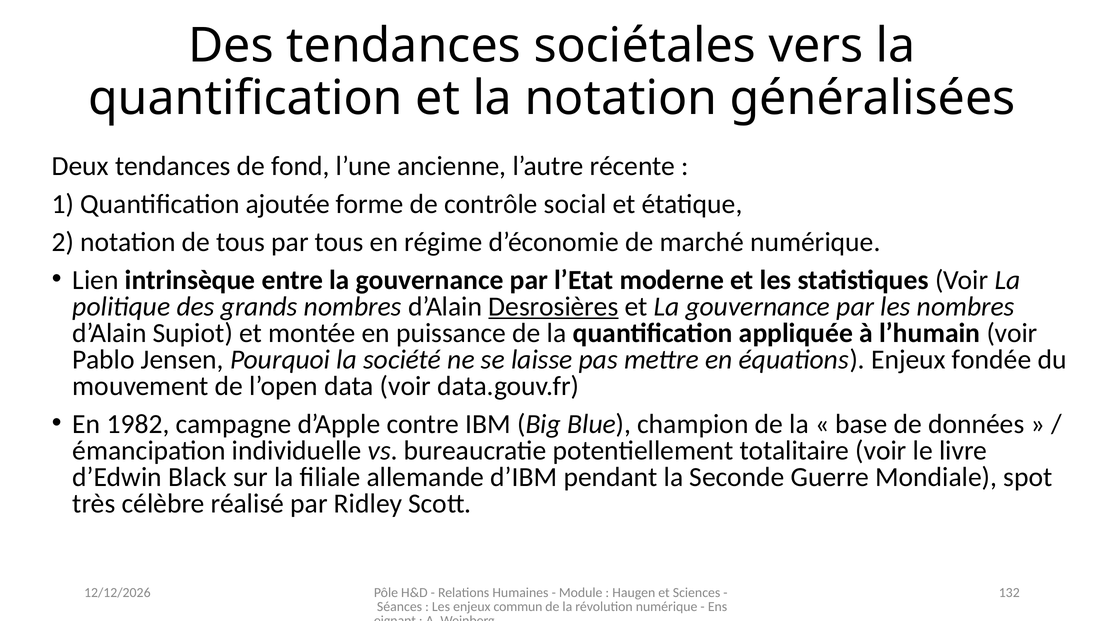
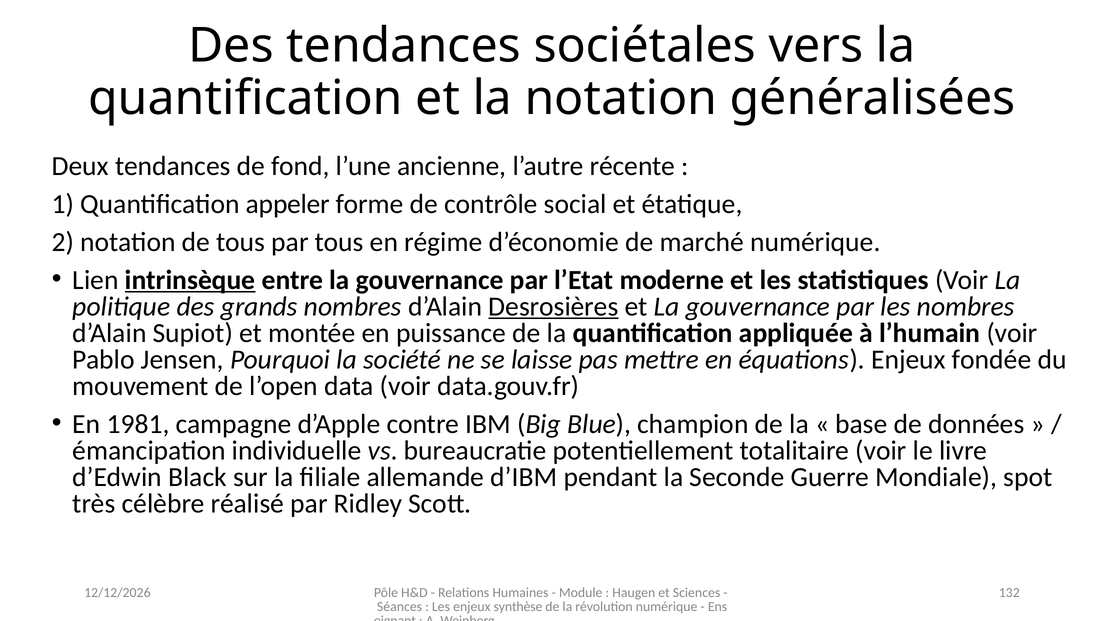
ajoutée: ajoutée -> appeler
intrinsèque underline: none -> present
1982: 1982 -> 1981
commun: commun -> synthèse
